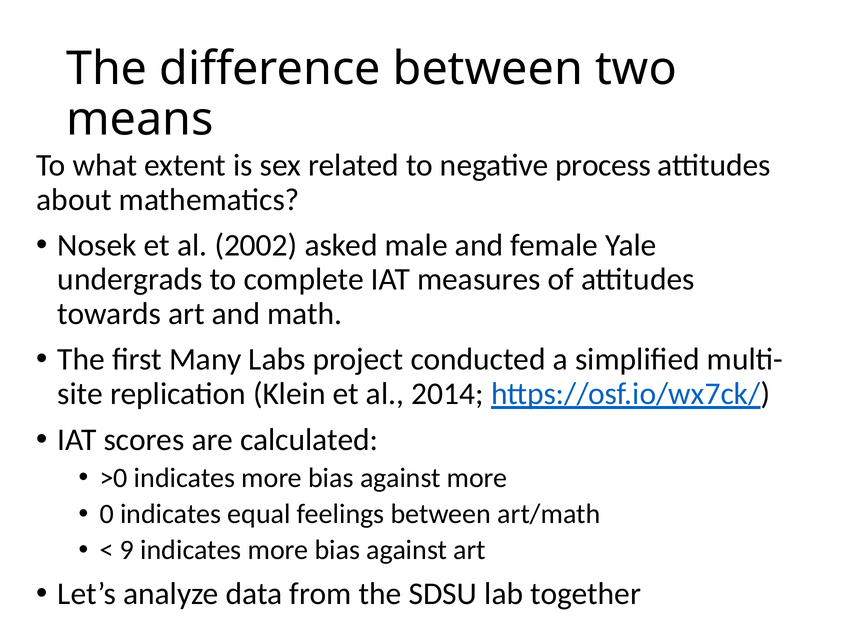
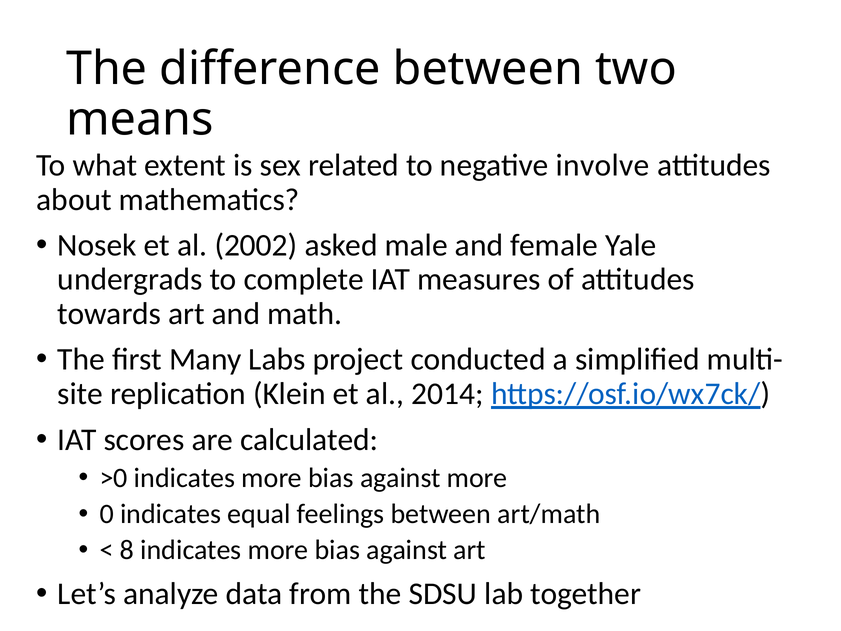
process: process -> involve
9: 9 -> 8
